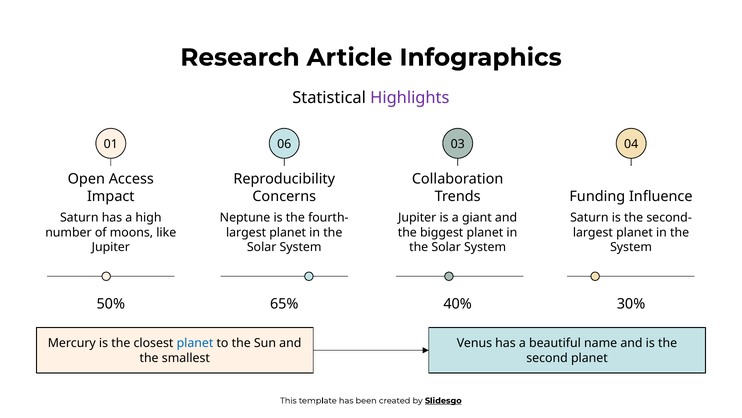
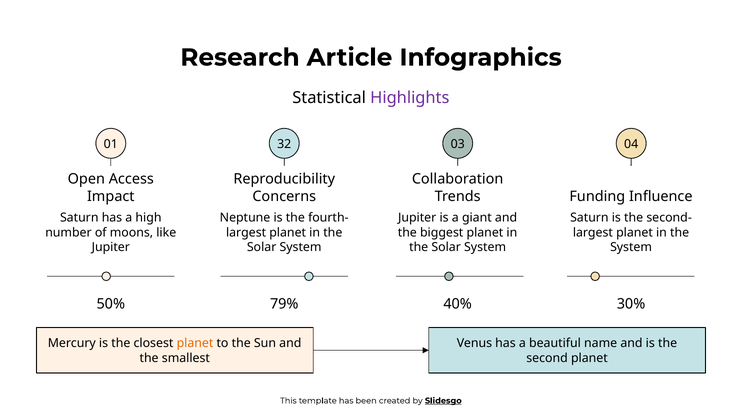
06: 06 -> 32
65%: 65% -> 79%
planet at (195, 343) colour: blue -> orange
